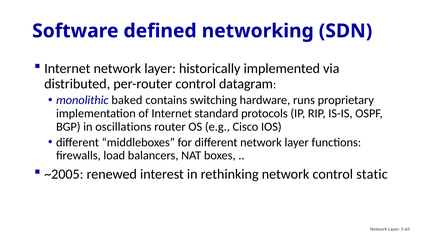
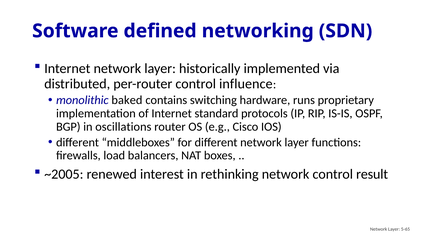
datagram: datagram -> influence
static: static -> result
